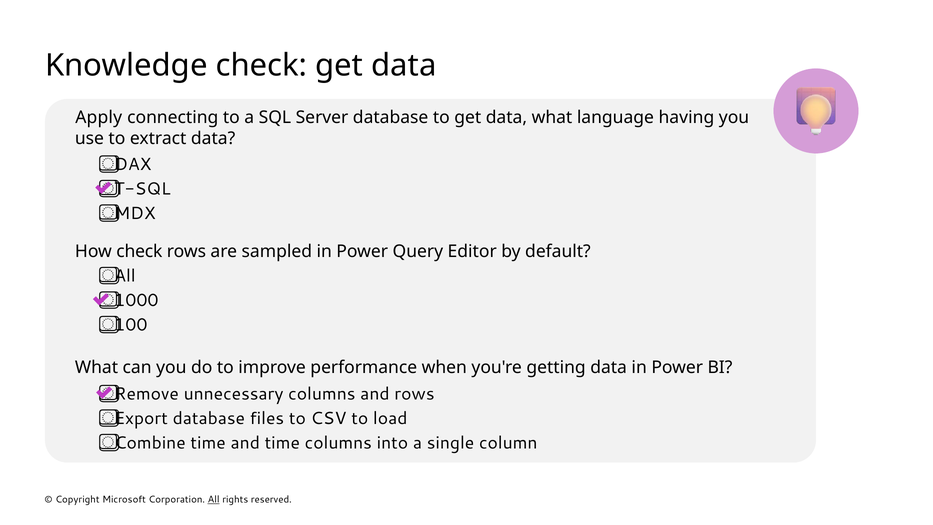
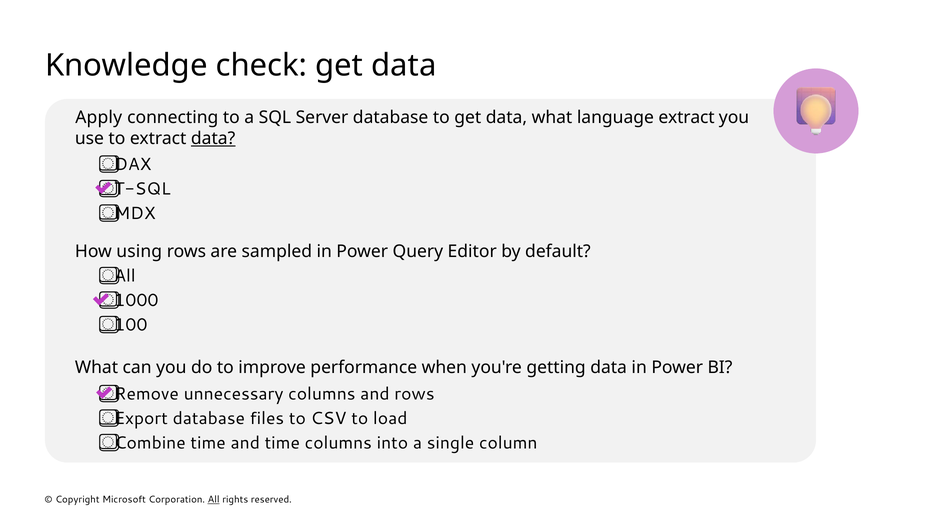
language having: having -> extract
data at (213, 139) underline: none -> present
How check: check -> using
